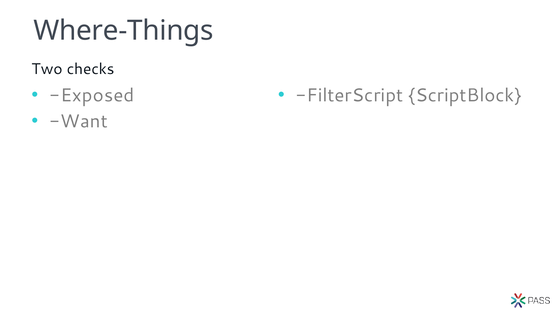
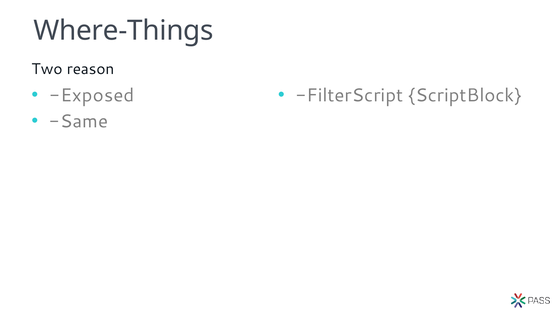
checks: checks -> reason
Want: Want -> Same
